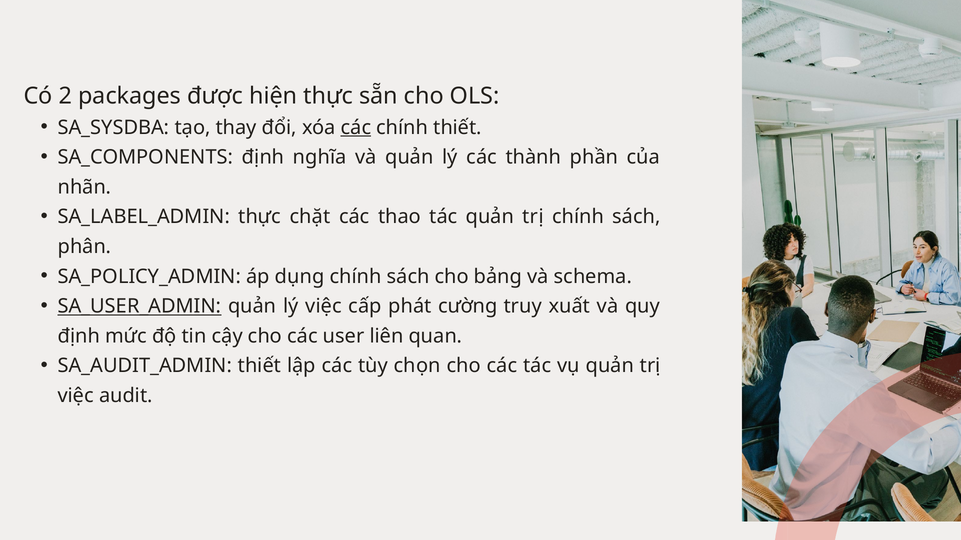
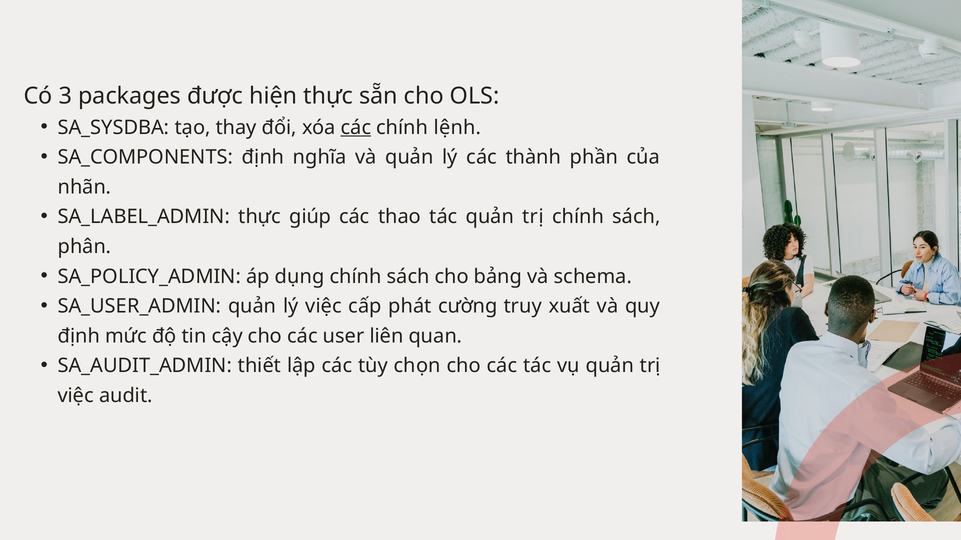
2: 2 -> 3
chính thiết: thiết -> lệnh
chặt: chặt -> giúp
SA_USER_ADMIN underline: present -> none
